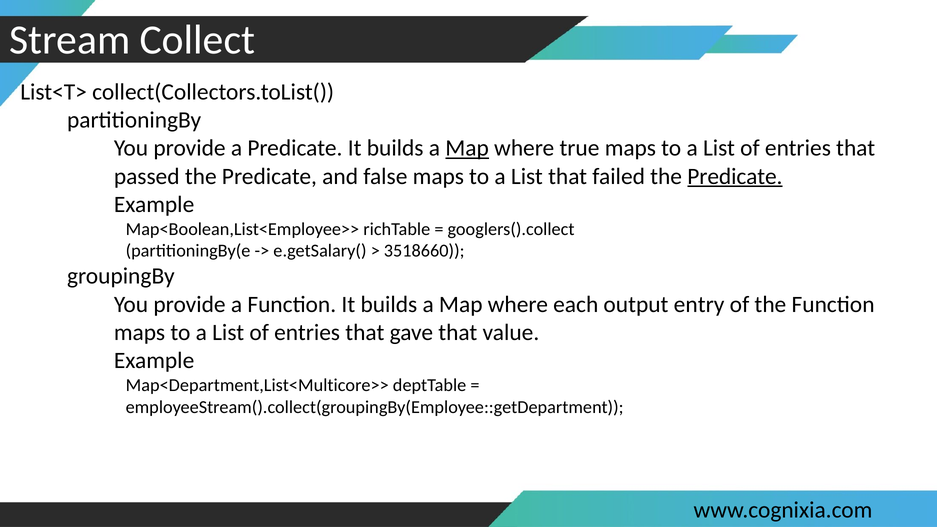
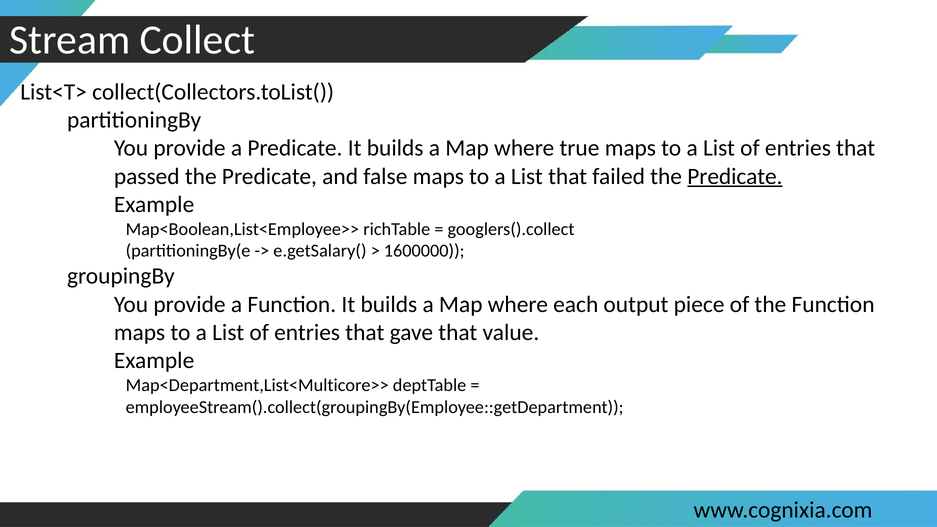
Map at (467, 148) underline: present -> none
3518660: 3518660 -> 1600000
entry: entry -> piece
